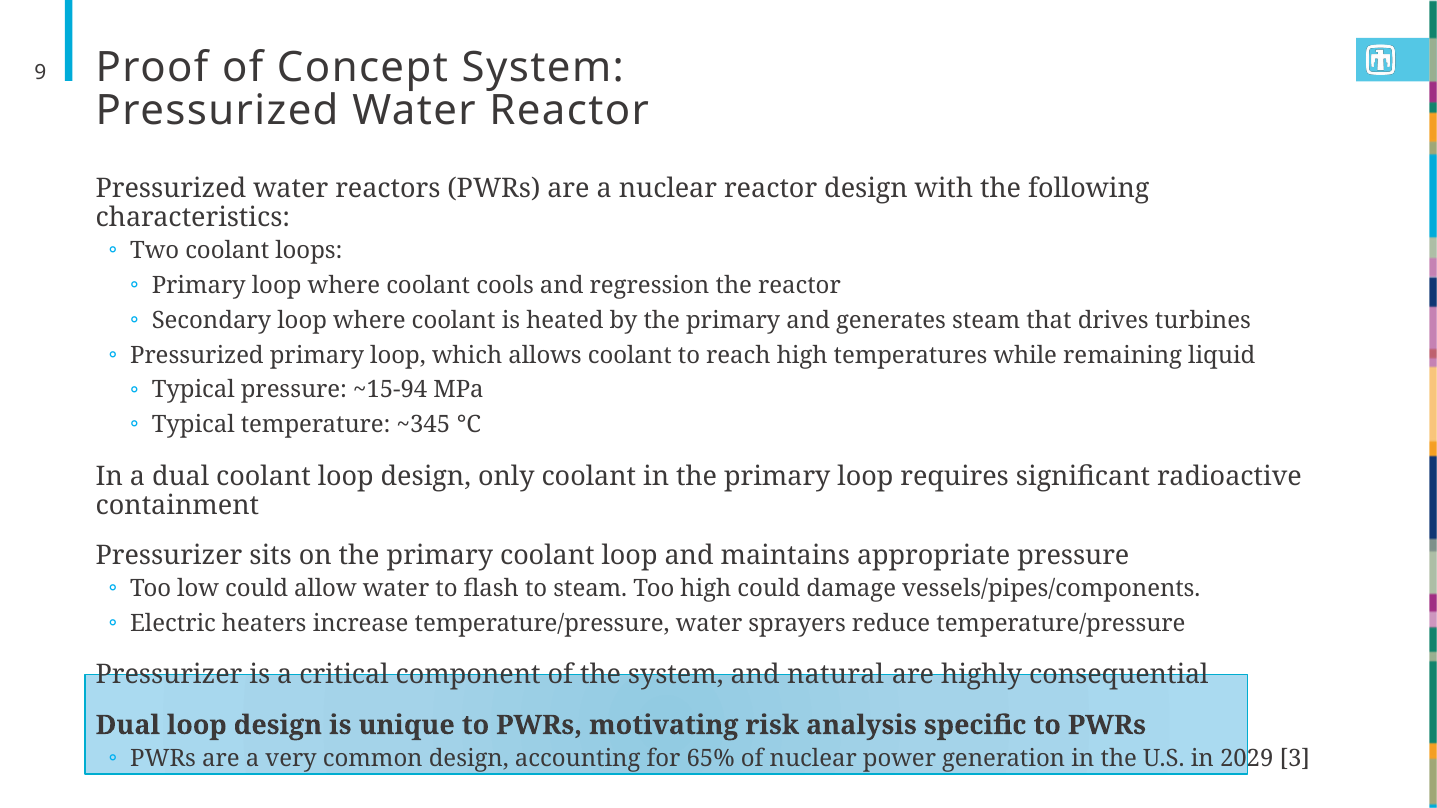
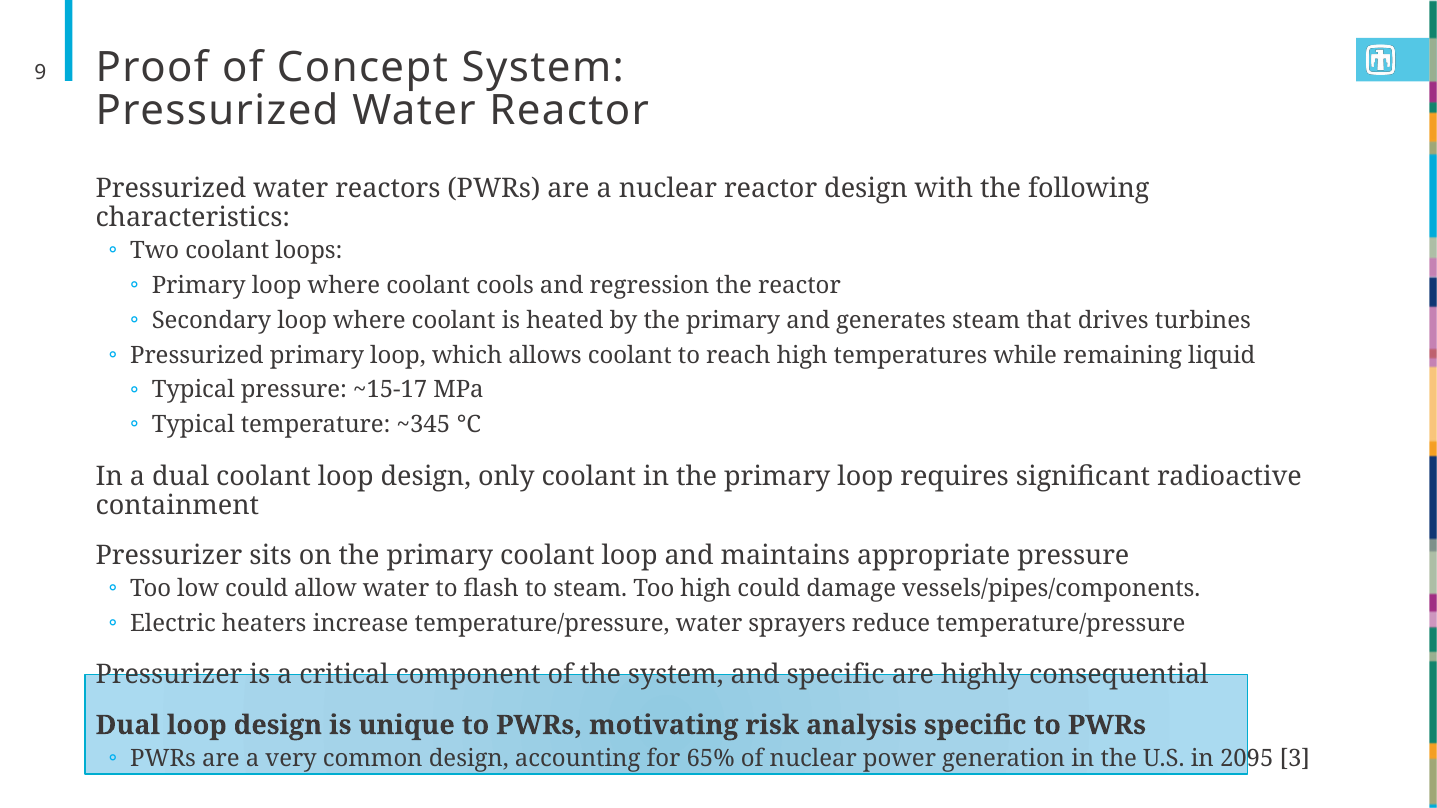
~15-94: ~15-94 -> ~15-17
and natural: natural -> specific
2029: 2029 -> 2095
